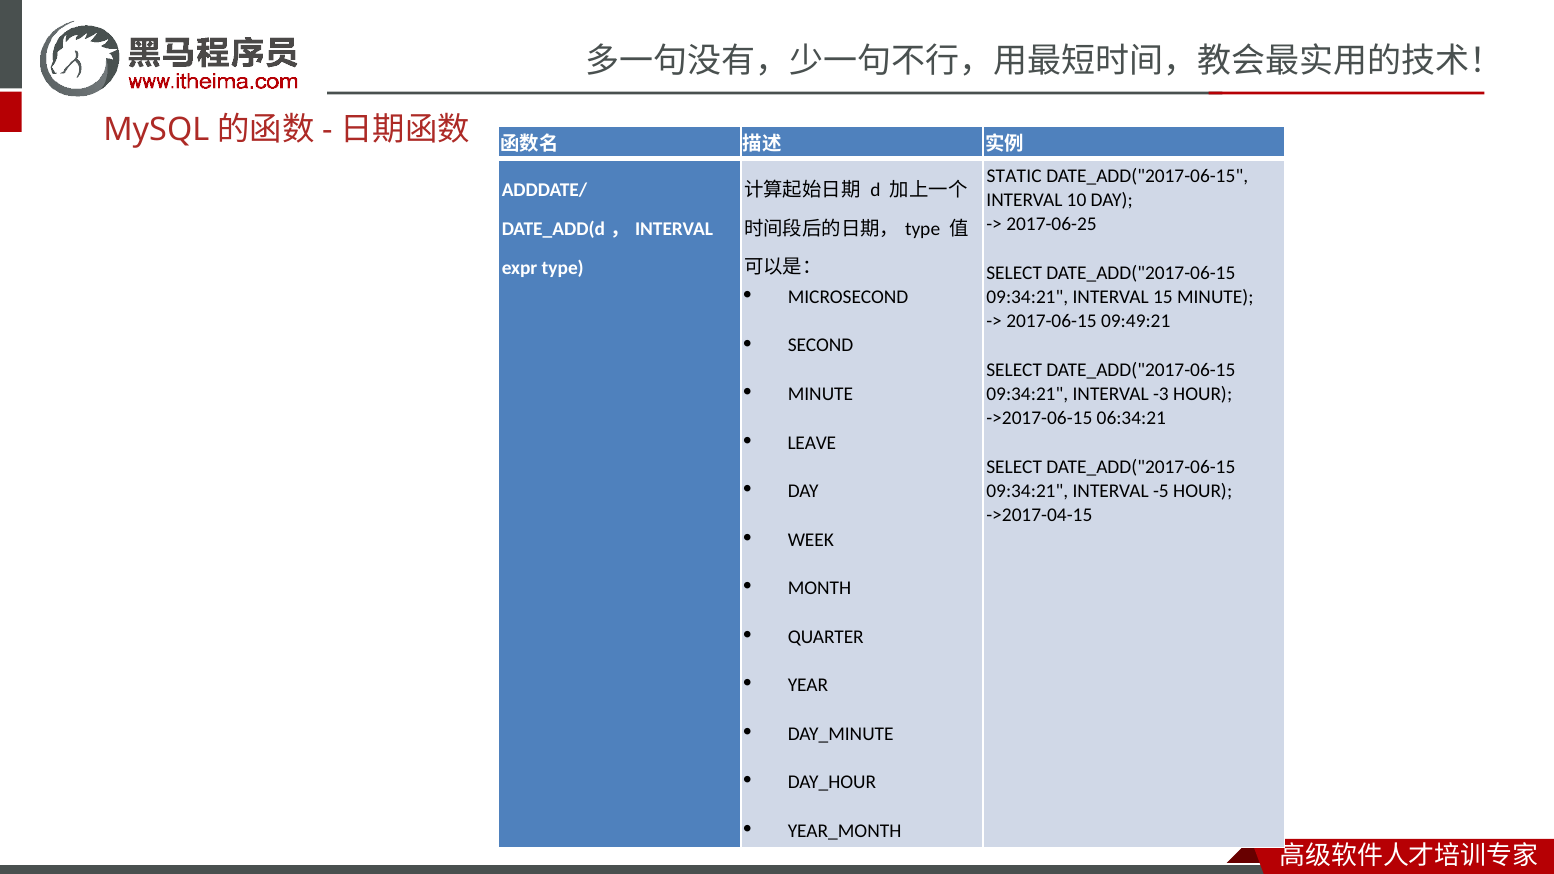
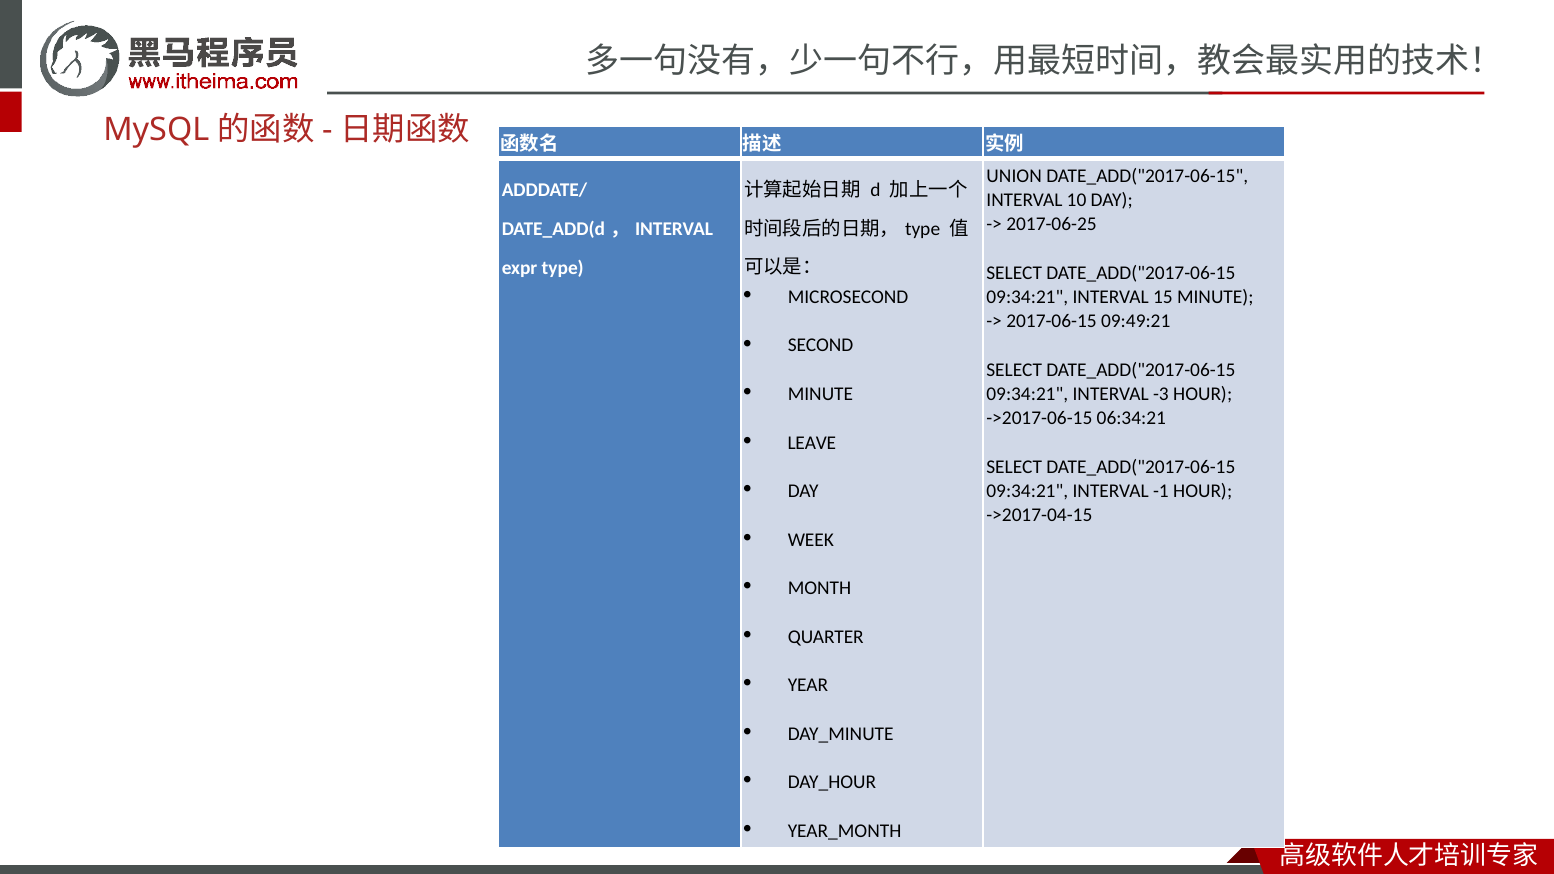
STATIC: STATIC -> UNION
-5: -5 -> -1
